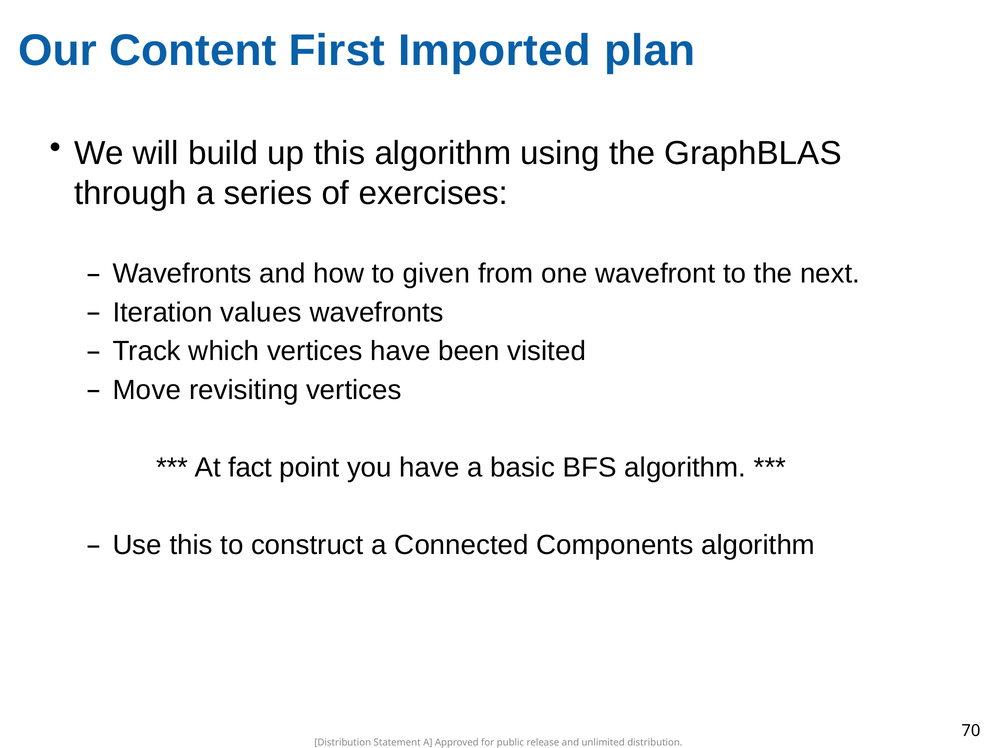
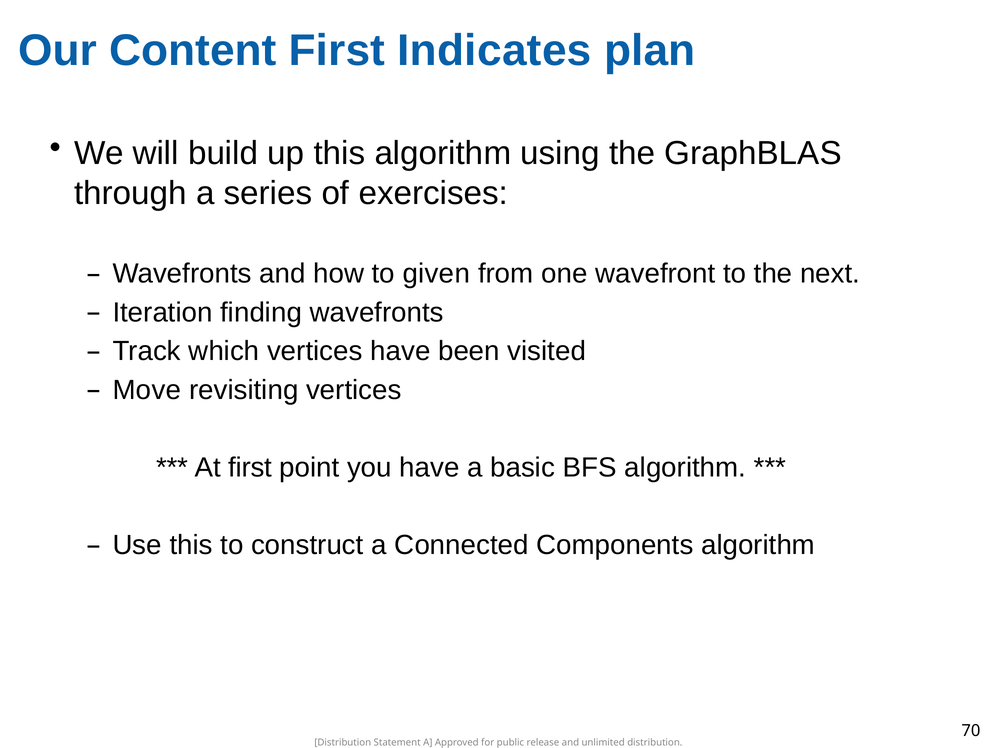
Imported: Imported -> Indicates
values: values -> finding
At fact: fact -> first
